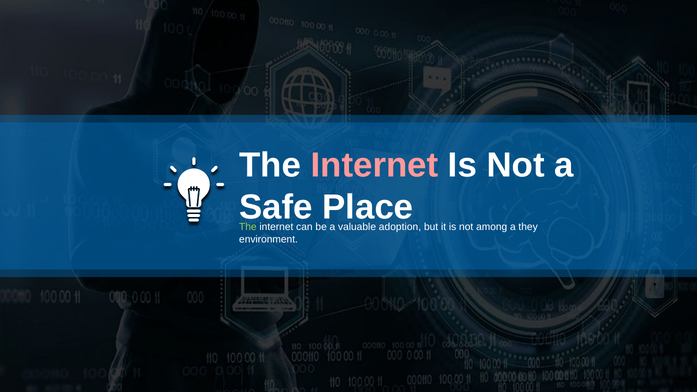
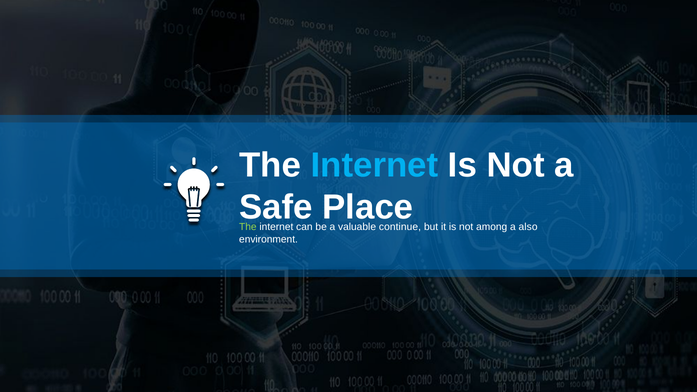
Internet at (374, 165) colour: pink -> light blue
adoption: adoption -> continue
they: they -> also
